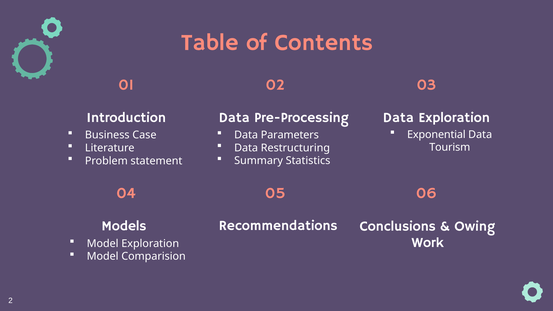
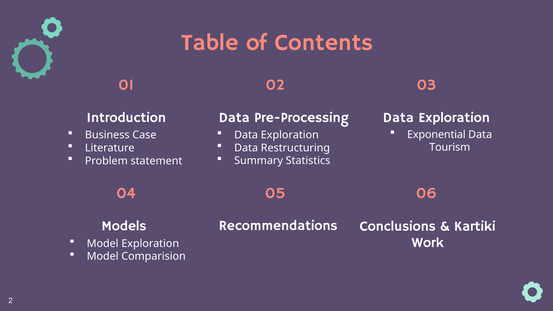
Parameters at (290, 135): Parameters -> Exploration
Owing: Owing -> Kartiki
